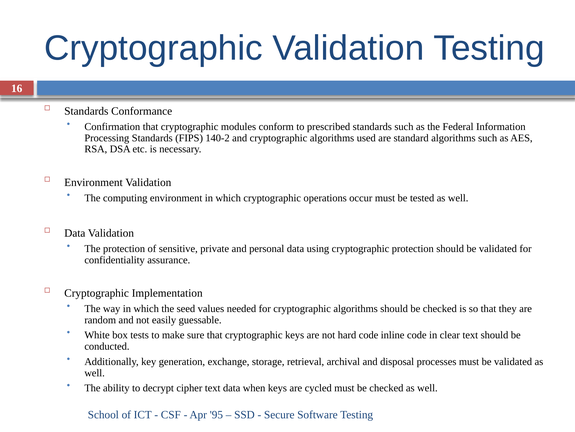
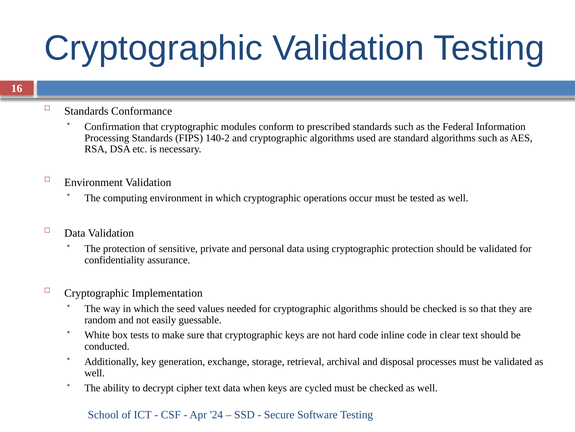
95: 95 -> 24
